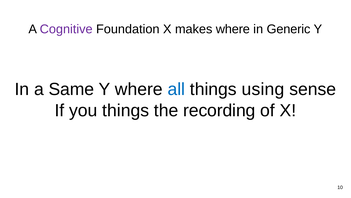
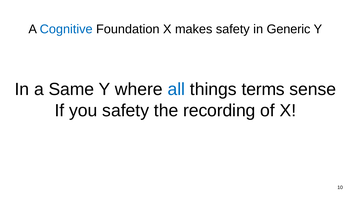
Cognitive colour: purple -> blue
makes where: where -> safety
using: using -> terms
you things: things -> safety
